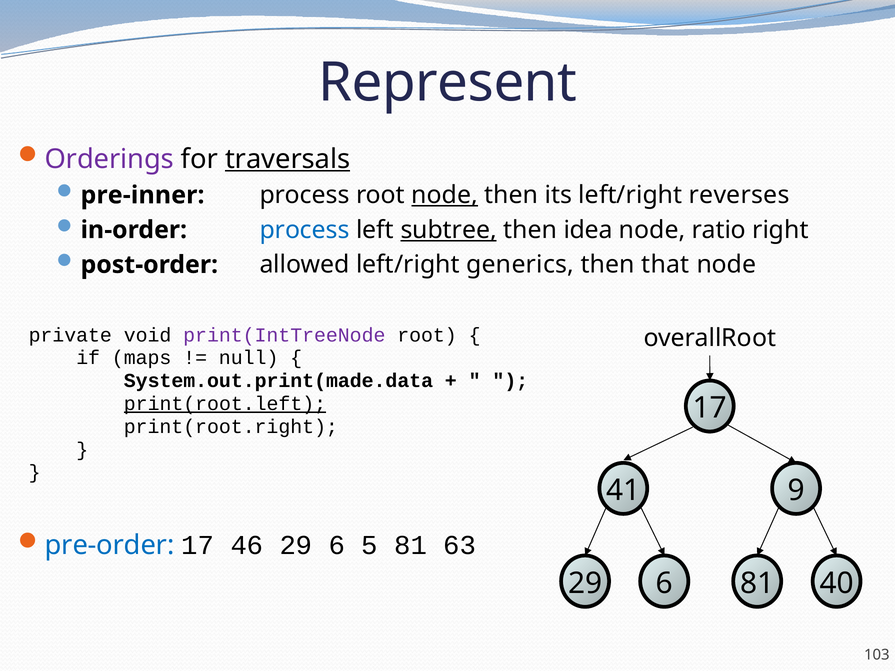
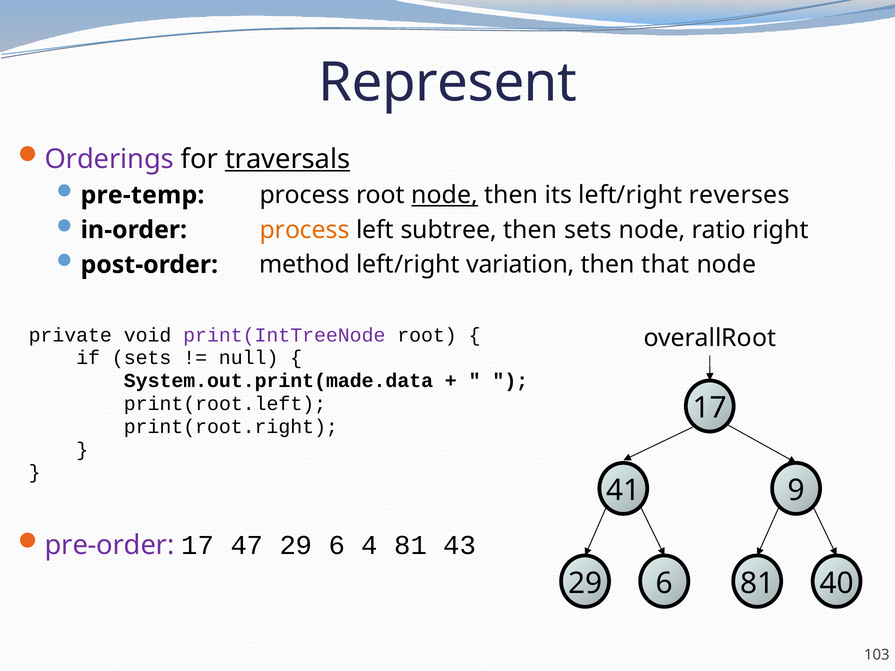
pre-inner: pre-inner -> pre-temp
process at (305, 230) colour: blue -> orange
subtree underline: present -> none
then idea: idea -> sets
allowed: allowed -> method
generics: generics -> variation
if maps: maps -> sets
print(root.left underline: present -> none
pre-order colour: blue -> purple
46: 46 -> 47
5: 5 -> 4
63: 63 -> 43
